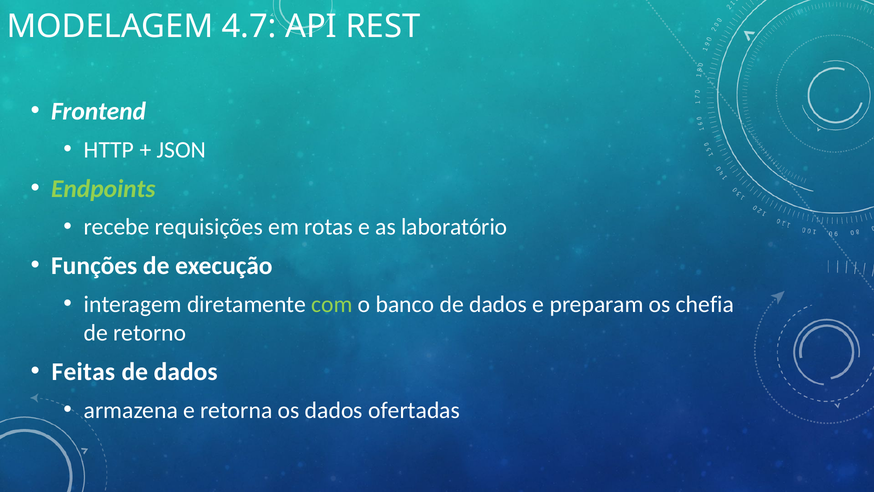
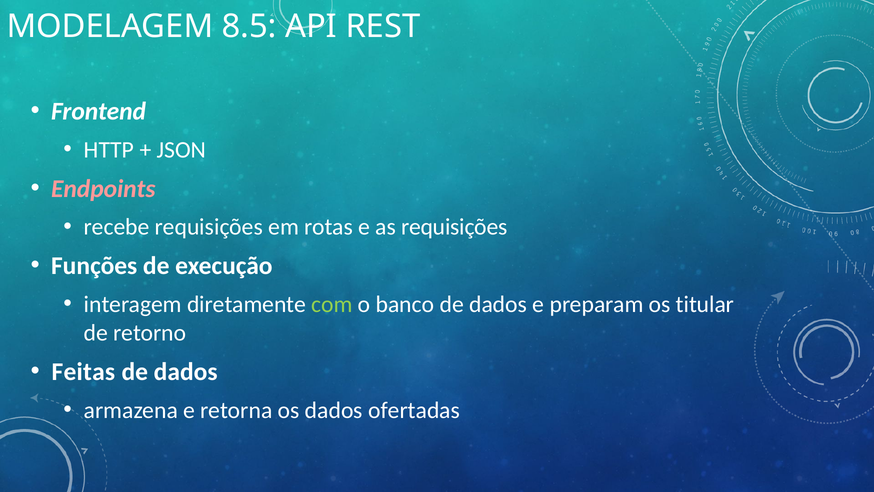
4.7: 4.7 -> 8.5
Endpoints colour: light green -> pink
as laboratório: laboratório -> requisições
chefia: chefia -> titular
